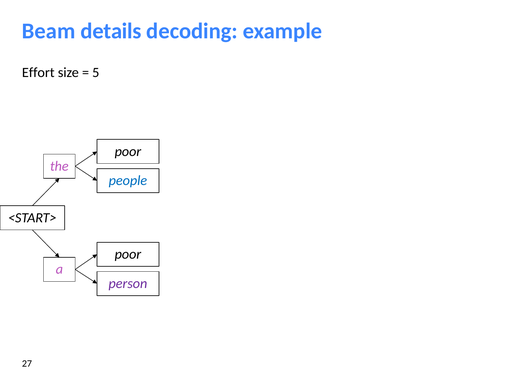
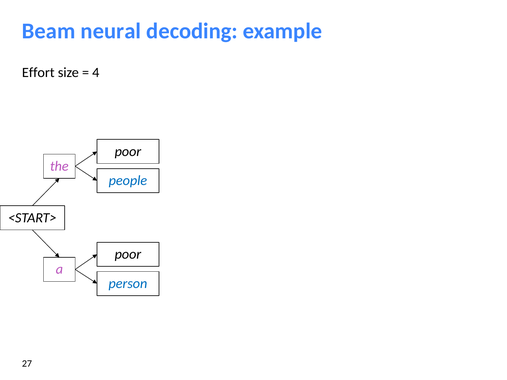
details: details -> neural
5: 5 -> 4
person colour: purple -> blue
